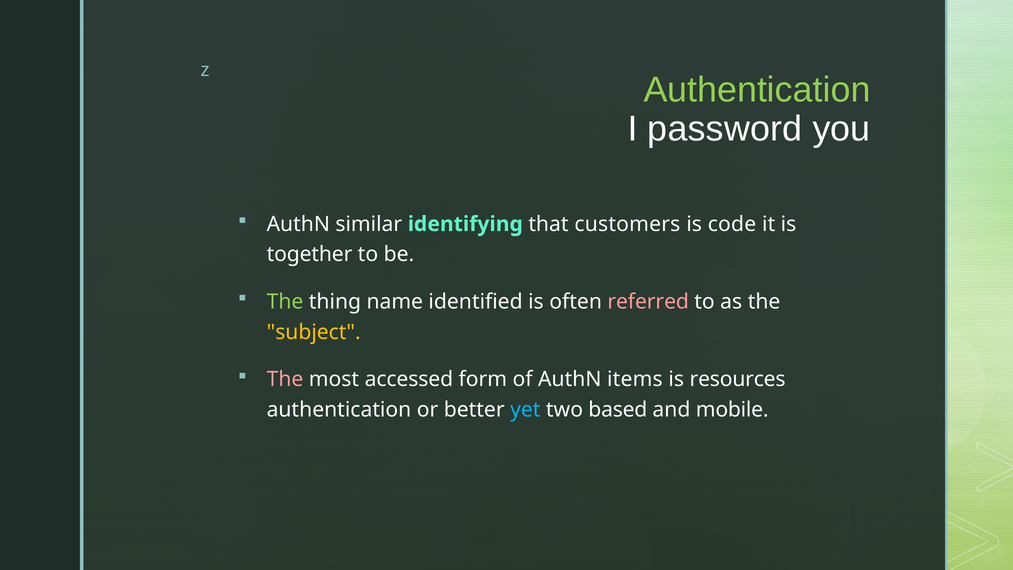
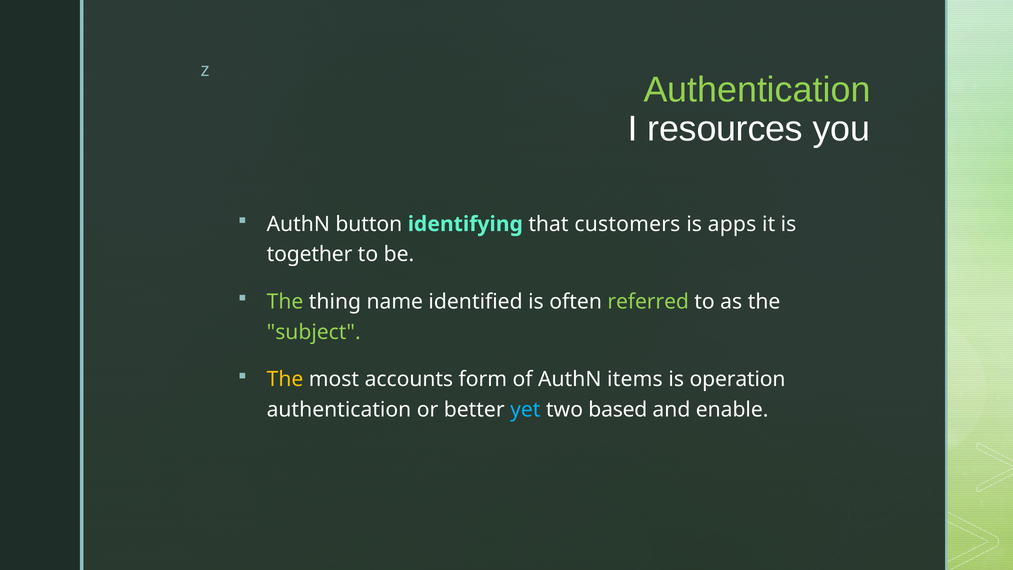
password: password -> resources
similar: similar -> button
code: code -> apps
referred colour: pink -> light green
subject colour: yellow -> light green
The at (285, 379) colour: pink -> yellow
accessed: accessed -> accounts
resources: resources -> operation
mobile: mobile -> enable
